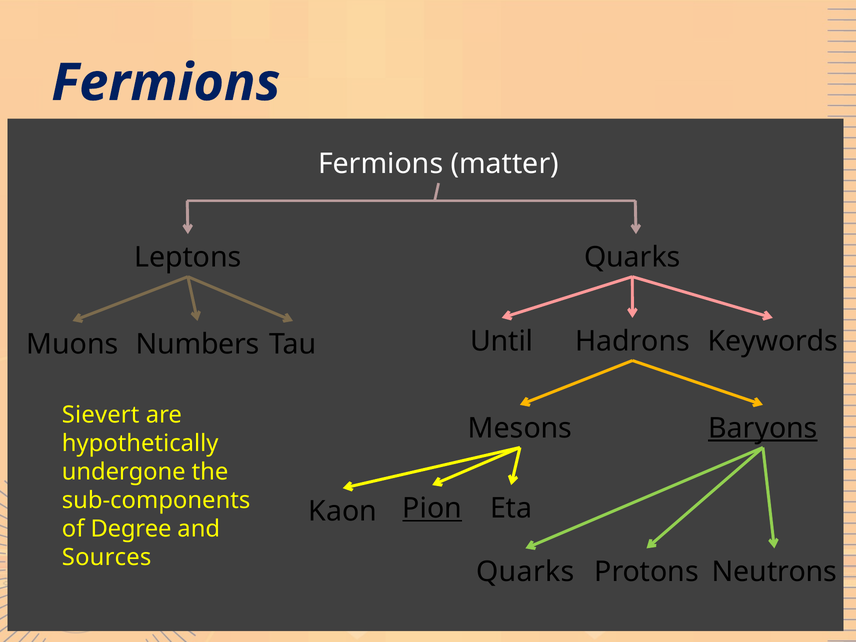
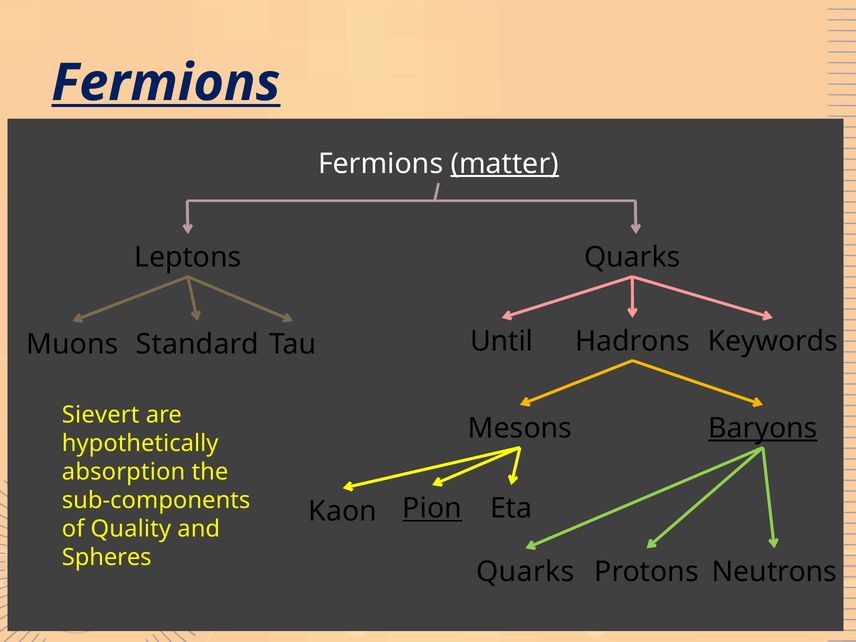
Fermions at (166, 83) underline: none -> present
matter underline: none -> present
Numbers: Numbers -> Standard
undergone: undergone -> absorption
Degree: Degree -> Quality
Sources: Sources -> Spheres
